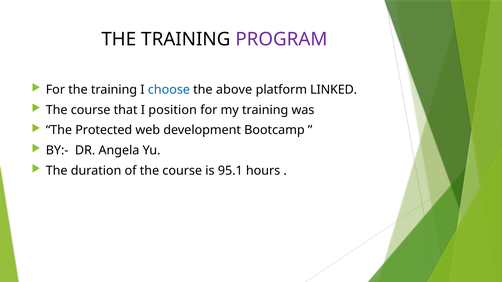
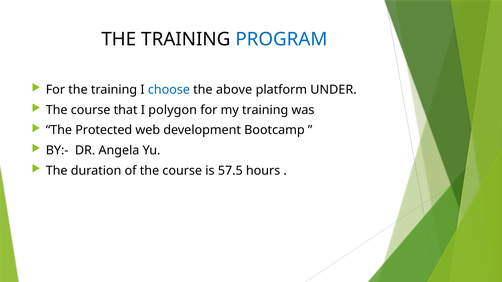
PROGRAM colour: purple -> blue
LINKED: LINKED -> UNDER
position: position -> polygon
95.1: 95.1 -> 57.5
